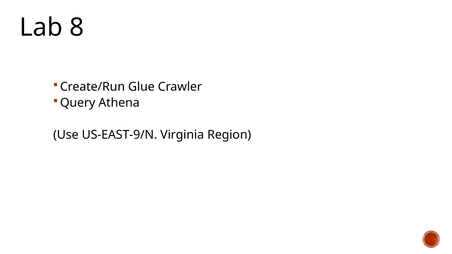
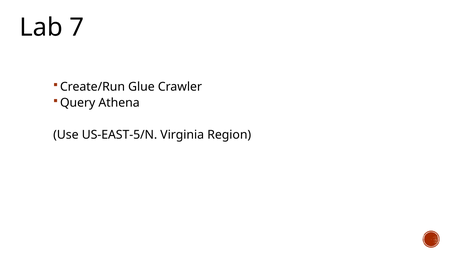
8: 8 -> 7
US-EAST-9/N: US-EAST-9/N -> US-EAST-5/N
